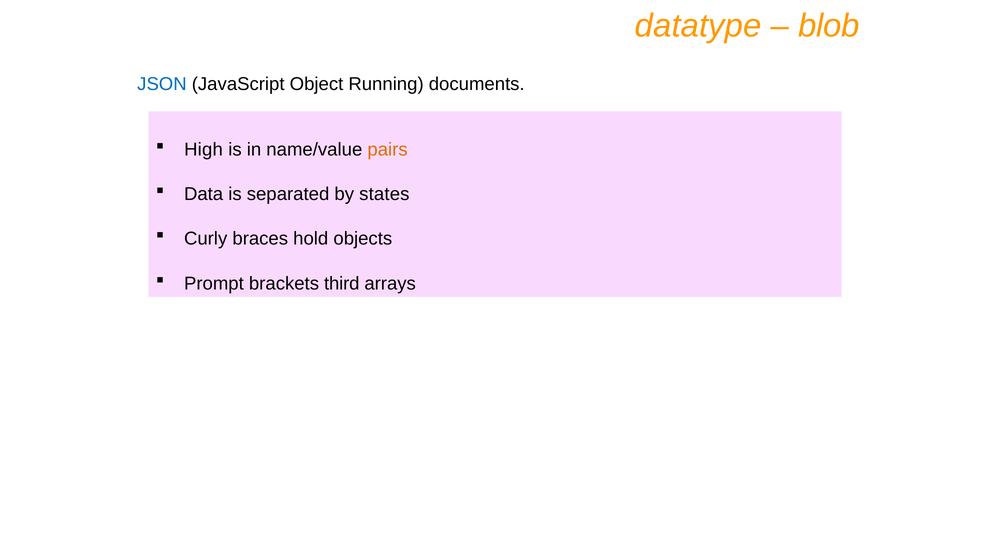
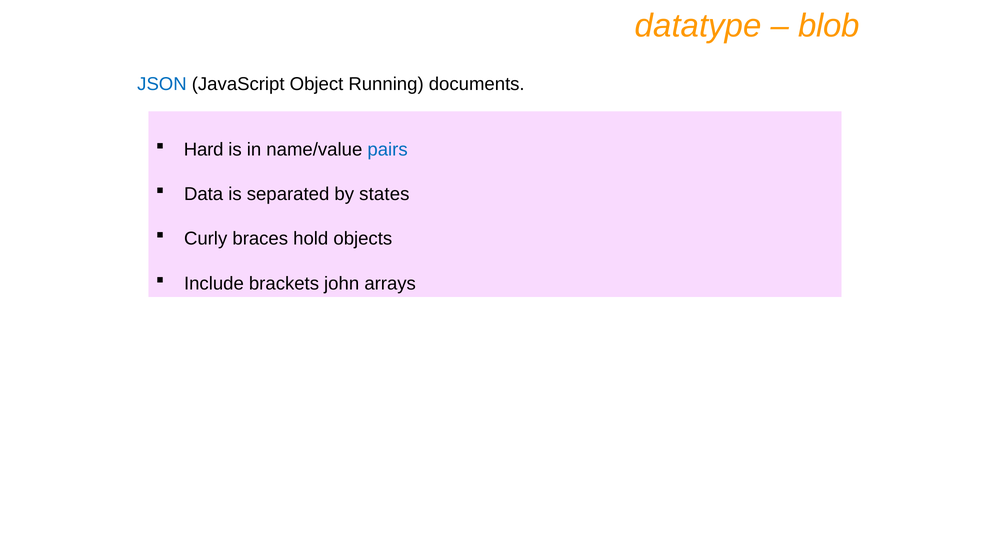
High: High -> Hard
pairs colour: orange -> blue
Prompt: Prompt -> Include
third: third -> john
